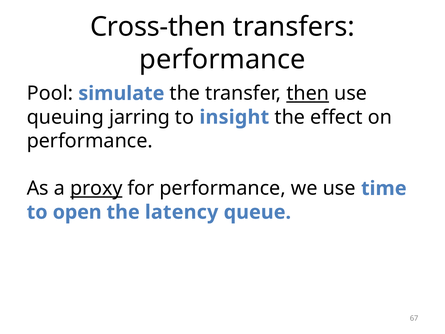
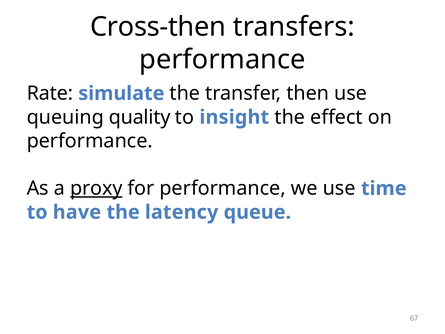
Pool: Pool -> Rate
then underline: present -> none
jarring: jarring -> quality
open: open -> have
